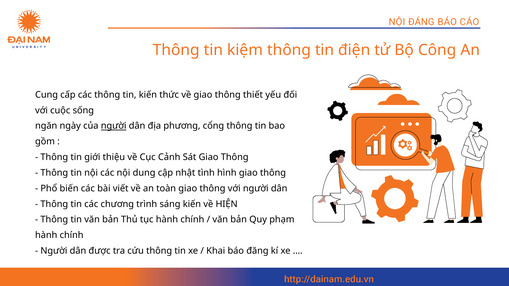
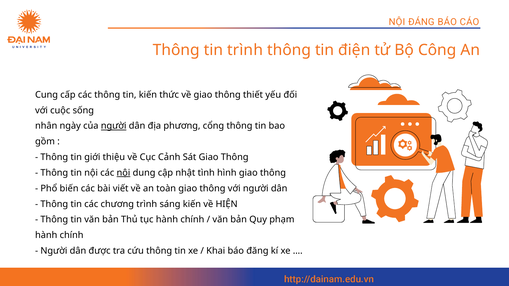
tin kiệm: kiệm -> trình
ngăn: ngăn -> nhân
nội at (123, 173) underline: none -> present
